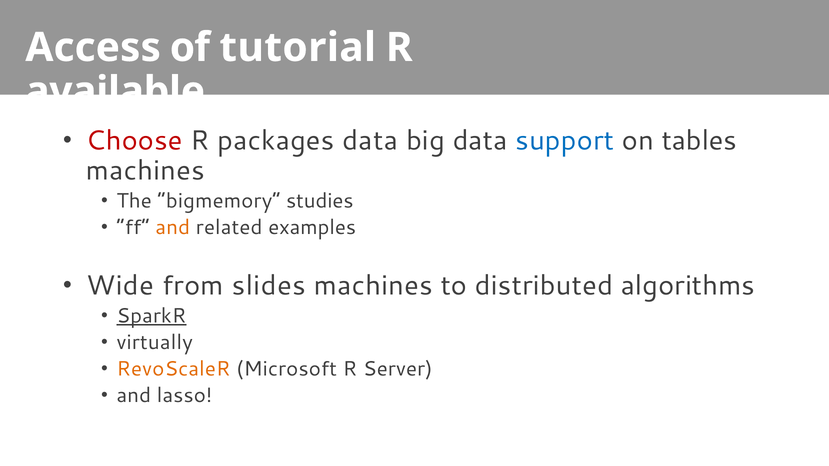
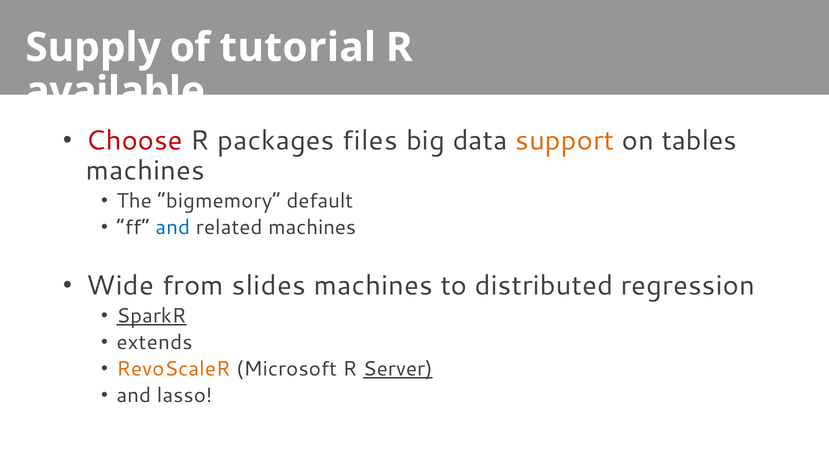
Access: Access -> Supply
packages data: data -> files
support colour: blue -> orange
studies: studies -> default
and at (173, 228) colour: orange -> blue
related examples: examples -> machines
algorithms: algorithms -> regression
virtually: virtually -> extends
Server underline: none -> present
